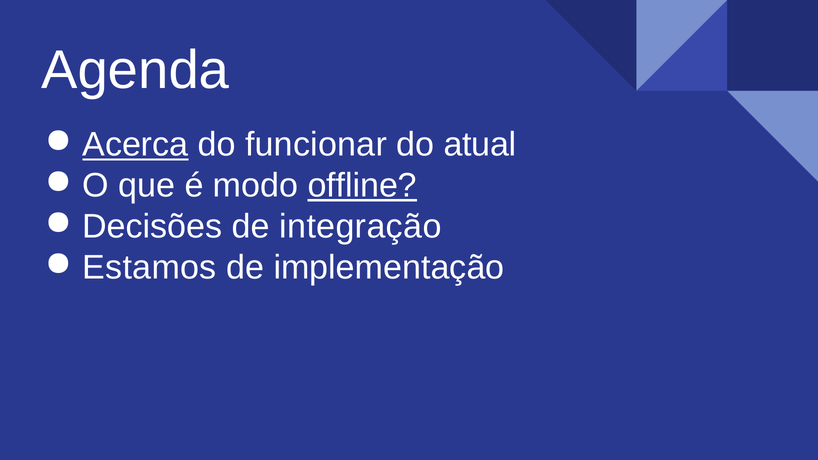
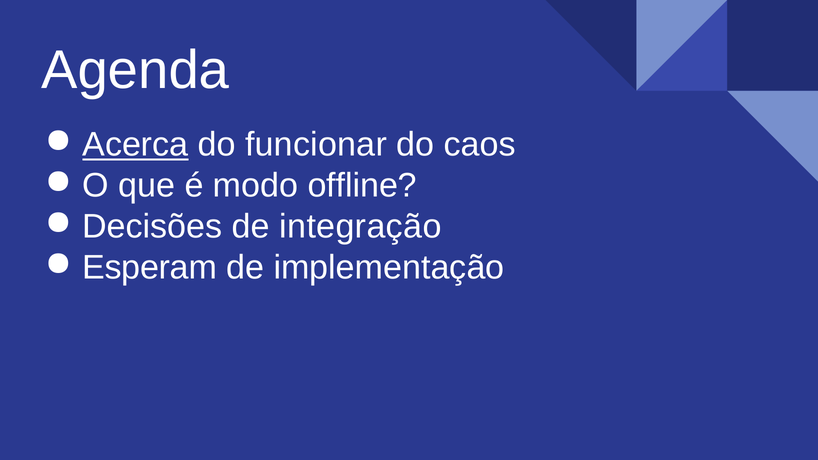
atual: atual -> caos
offline underline: present -> none
Estamos: Estamos -> Esperam
